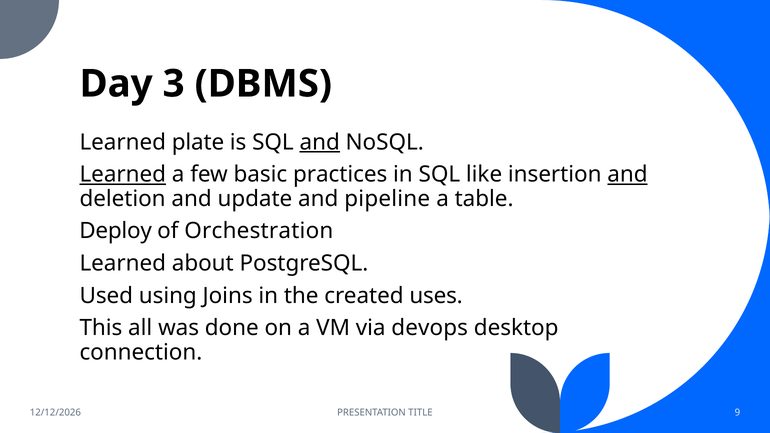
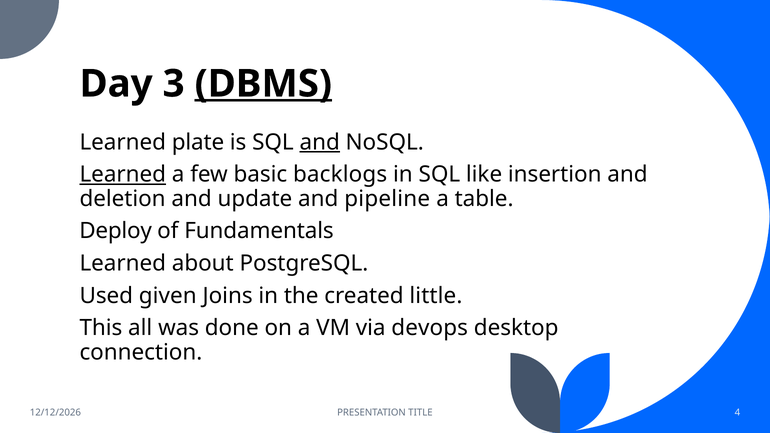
DBMS underline: none -> present
practices: practices -> backlogs
and at (628, 175) underline: present -> none
Orchestration: Orchestration -> Fundamentals
using: using -> given
uses: uses -> little
9: 9 -> 4
